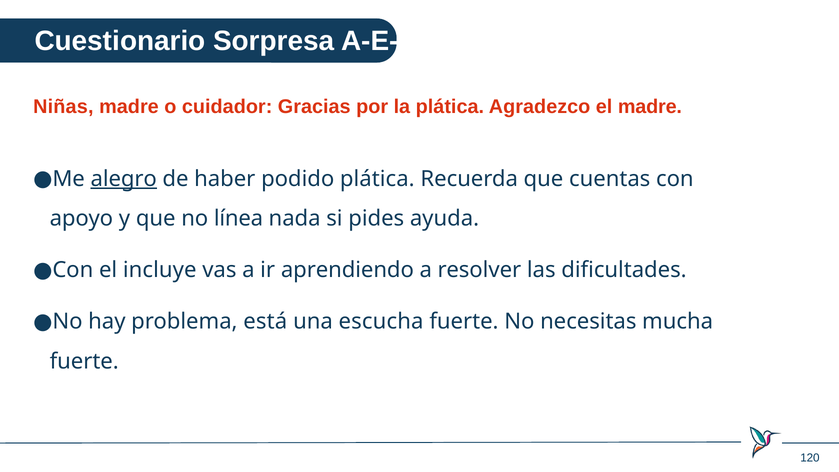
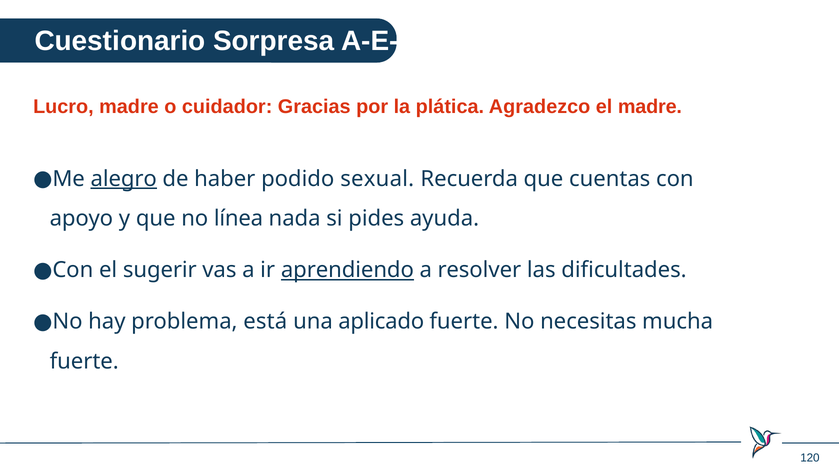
Niñas: Niñas -> Lucro
podido plática: plática -> sexual
incluye: incluye -> sugerir
aprendiendo underline: none -> present
escucha: escucha -> aplicado
